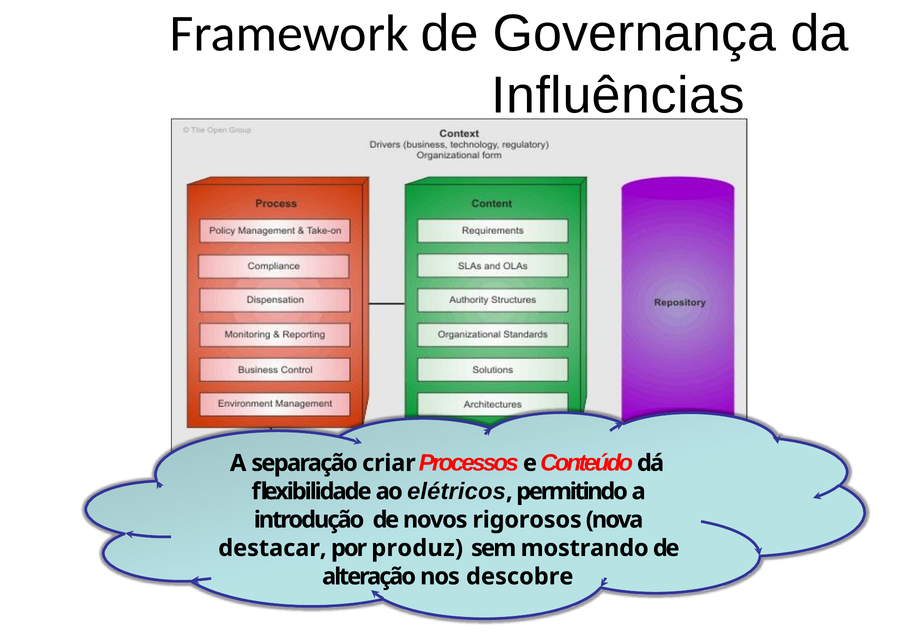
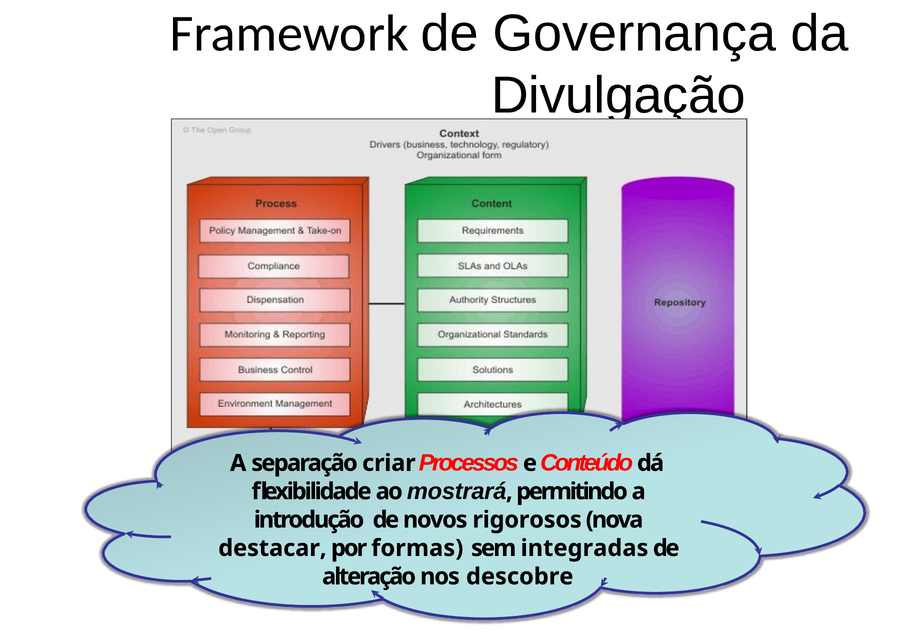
Influências: Influências -> Divulgação
elétricos: elétricos -> mostrará
produz: produz -> formas
mostrando: mostrando -> integradas
